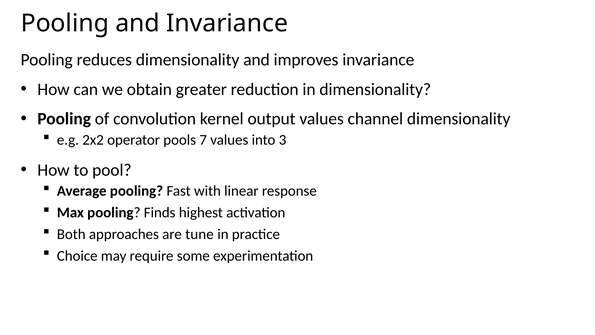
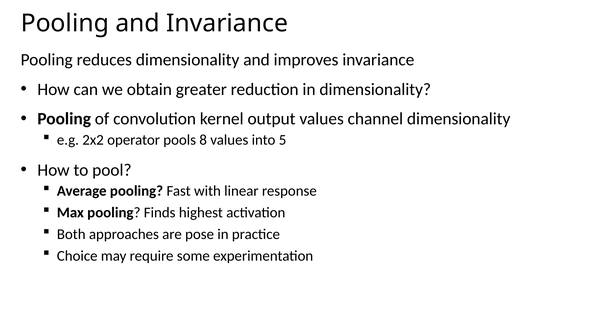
7: 7 -> 8
3: 3 -> 5
tune: tune -> pose
